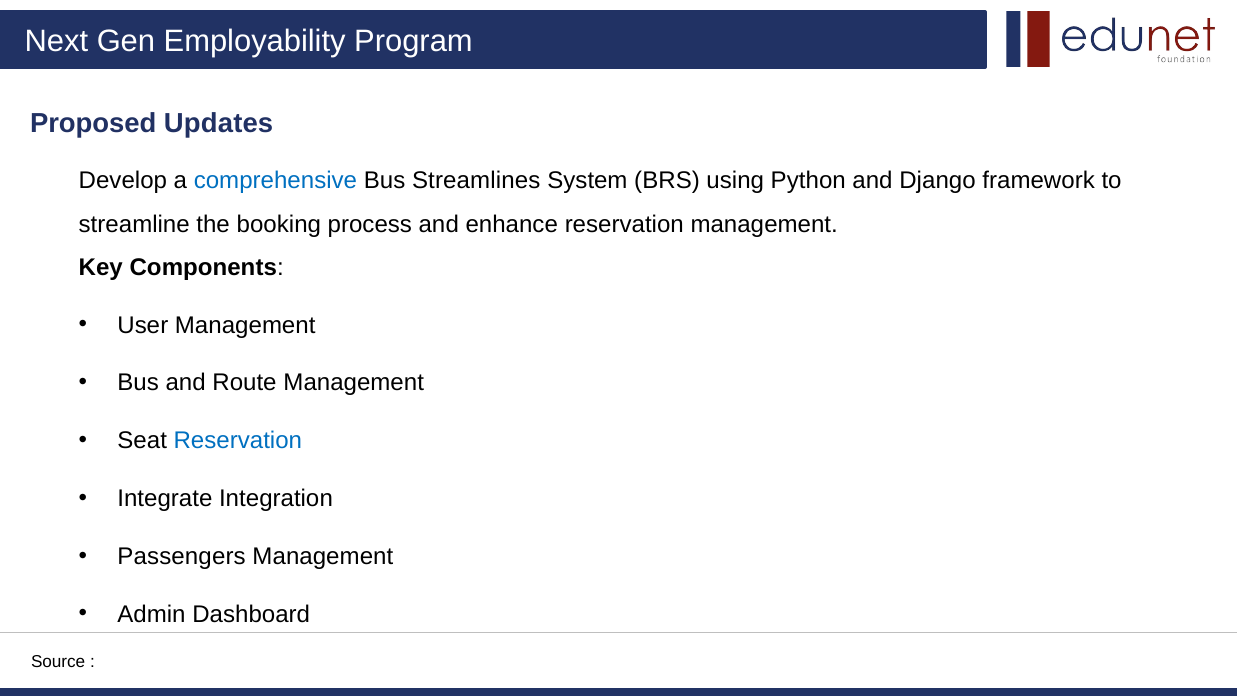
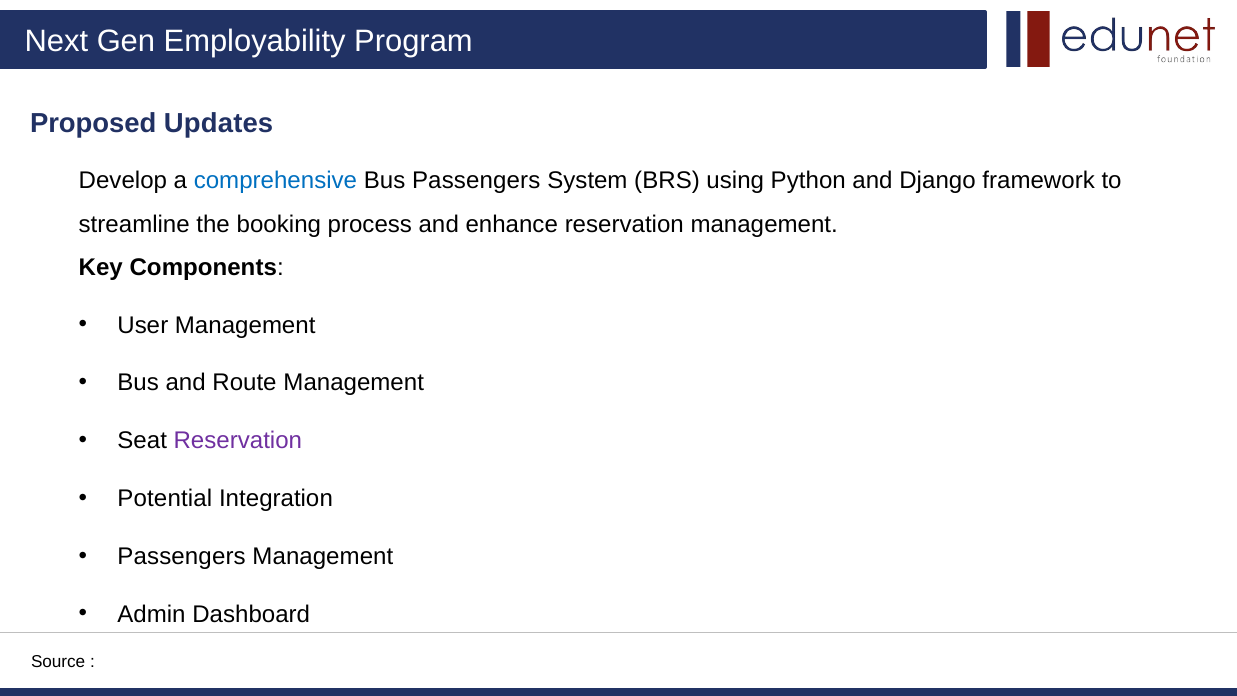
Bus Streamlines: Streamlines -> Passengers
Reservation at (238, 441) colour: blue -> purple
Integrate: Integrate -> Potential
